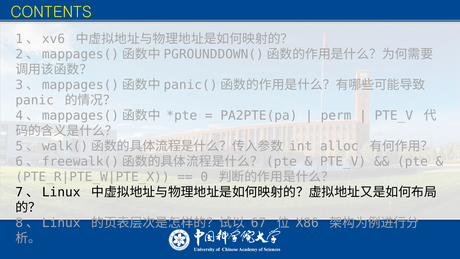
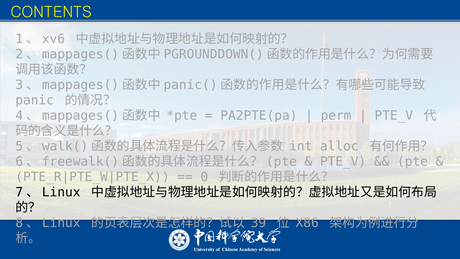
67: 67 -> 39
